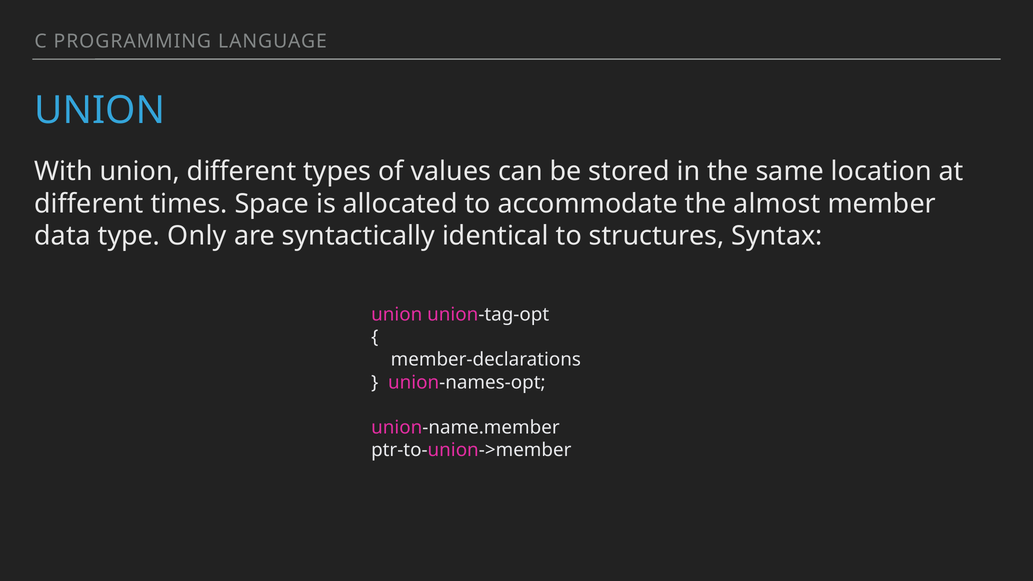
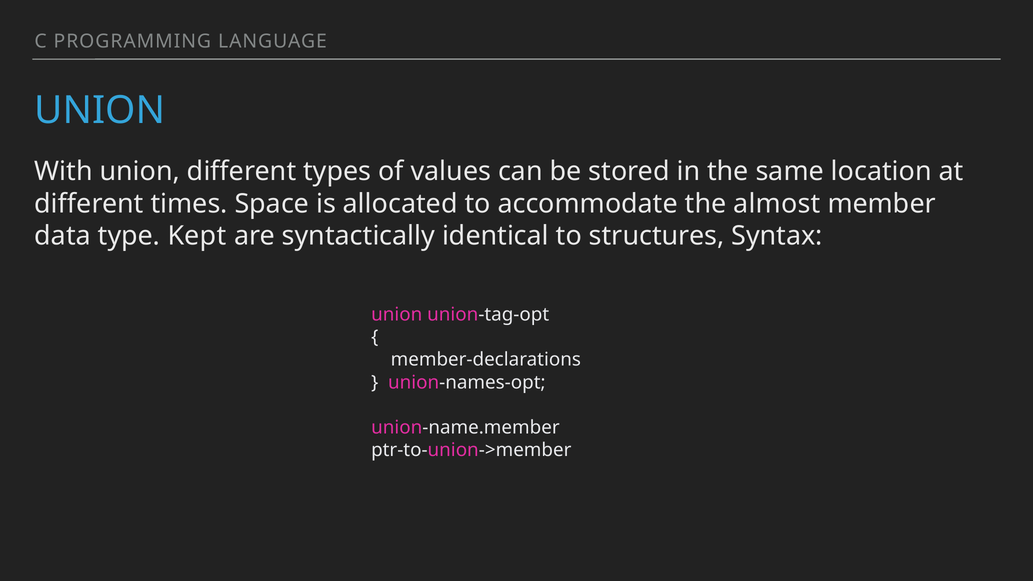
Only: Only -> Kept
